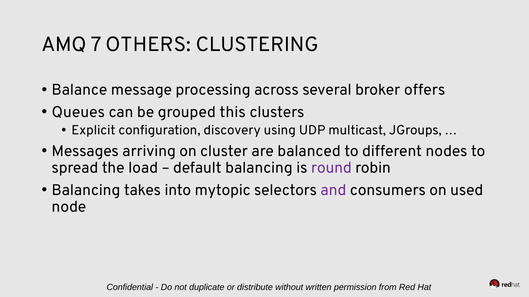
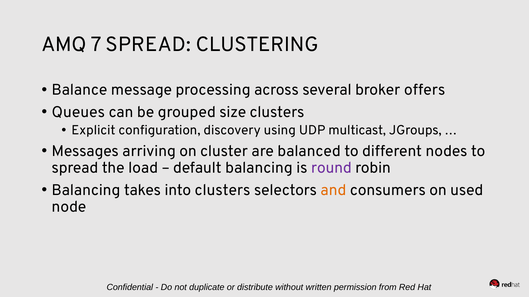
7 OTHERS: OTHERS -> SPREAD
this: this -> size
into mytopic: mytopic -> clusters
and colour: purple -> orange
